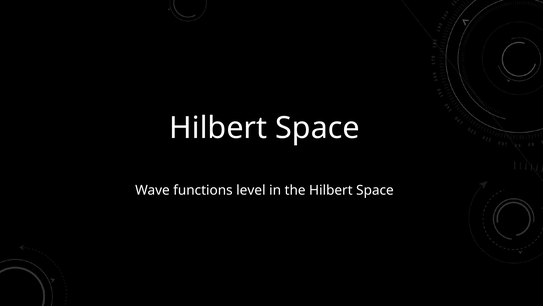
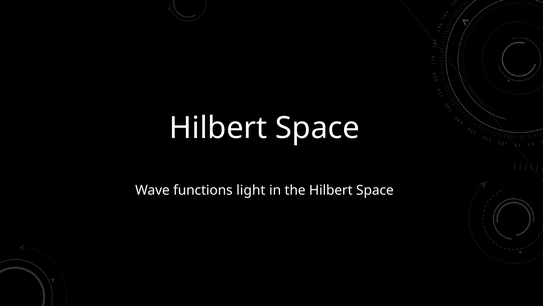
level: level -> light
